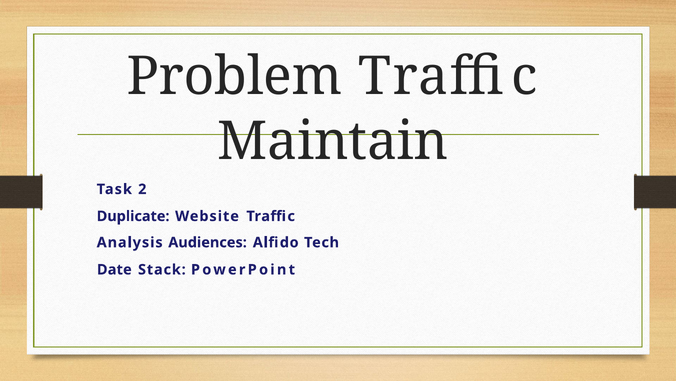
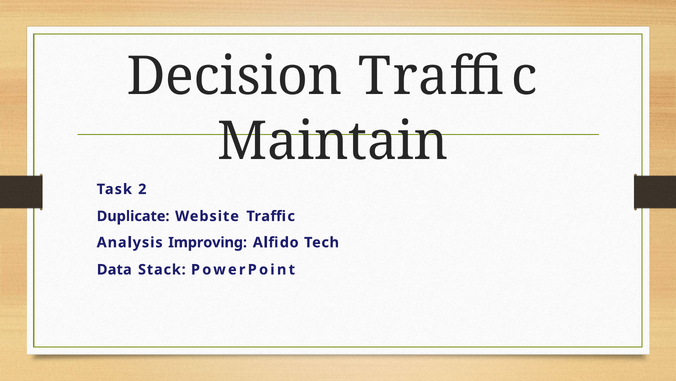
Problem: Problem -> Decision
Audiences: Audiences -> Improving
Date: Date -> Data
